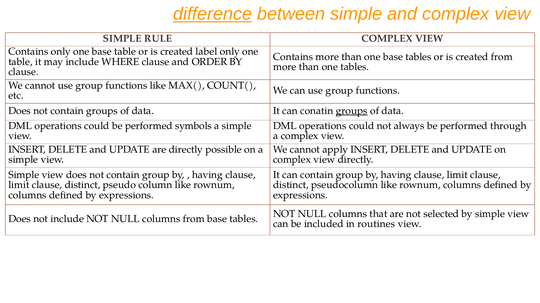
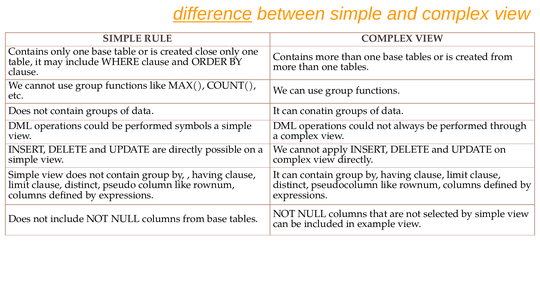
label: label -> close
groups at (352, 111) underline: present -> none
routines: routines -> example
